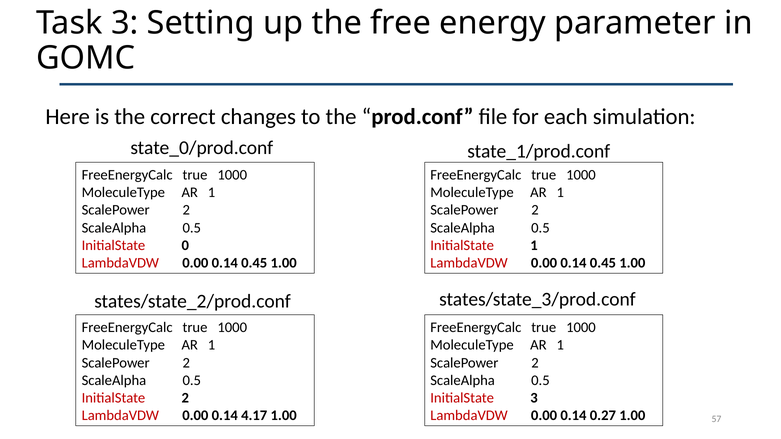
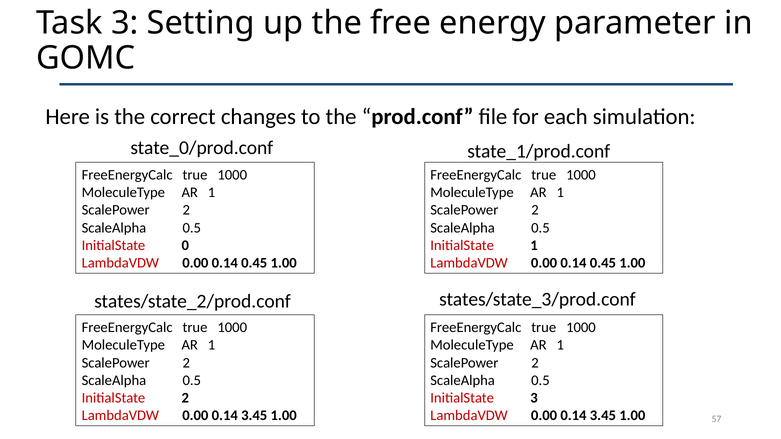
4.17 at (254, 416): 4.17 -> 3.45
0.27 at (603, 416): 0.27 -> 3.45
